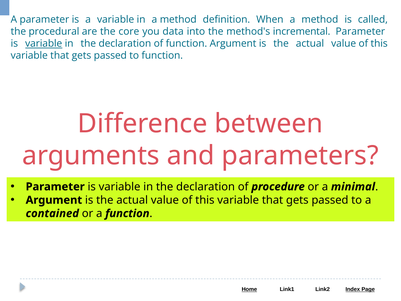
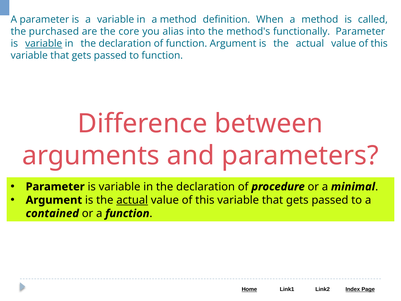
procedural: procedural -> purchased
data: data -> alias
incremental: incremental -> functionally
actual at (132, 200) underline: none -> present
